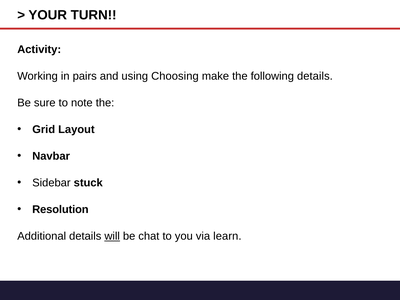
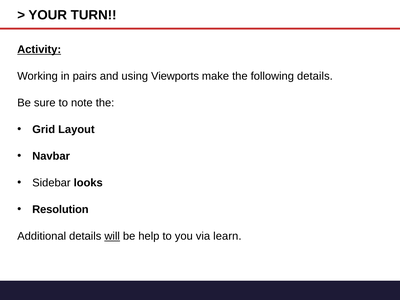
Activity underline: none -> present
Choosing: Choosing -> Viewports
stuck: stuck -> looks
chat: chat -> help
